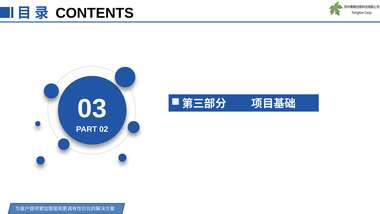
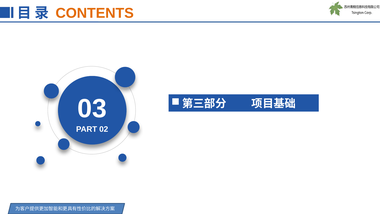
CONTENTS colour: black -> orange
